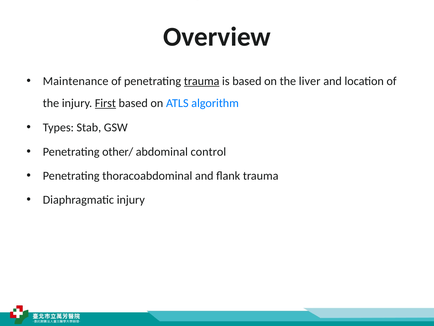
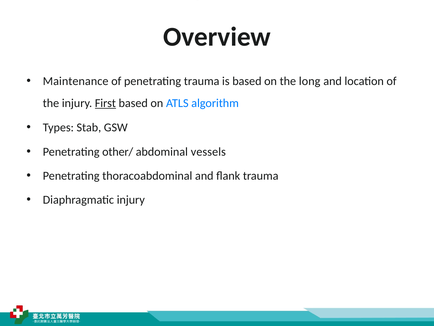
trauma at (202, 81) underline: present -> none
liver: liver -> long
control: control -> vessels
